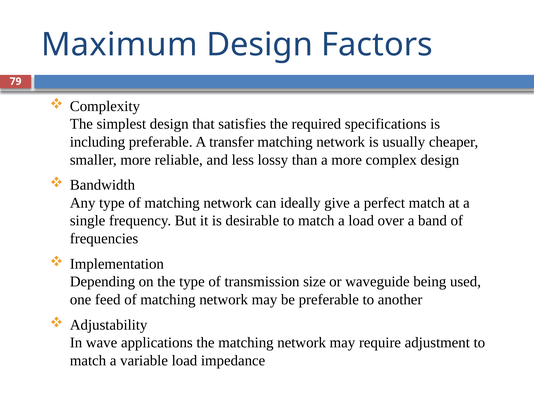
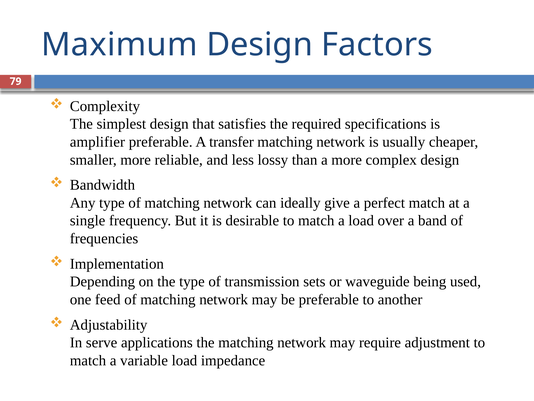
including: including -> amplifier
size: size -> sets
wave: wave -> serve
